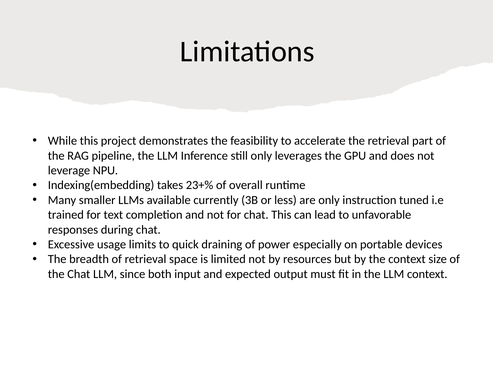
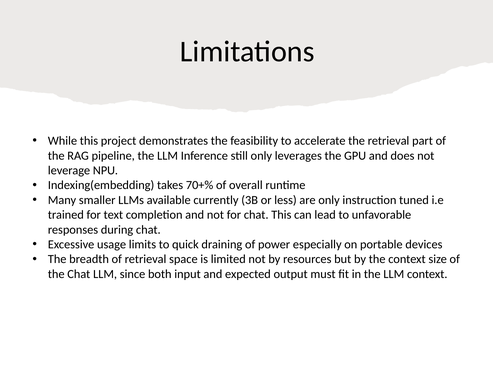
23+%: 23+% -> 70+%
